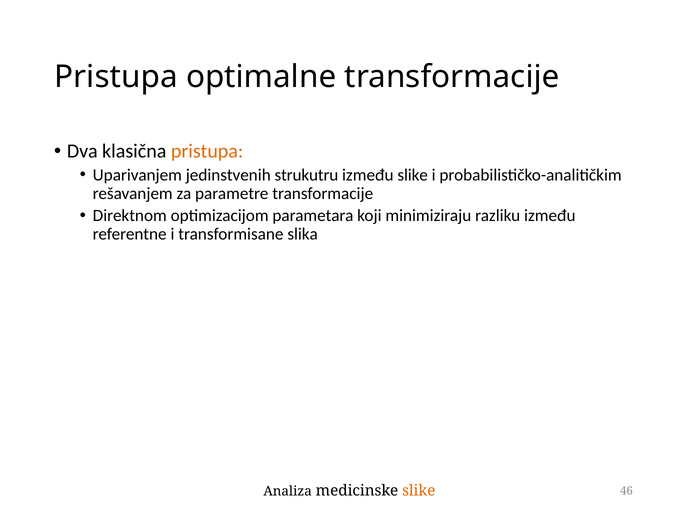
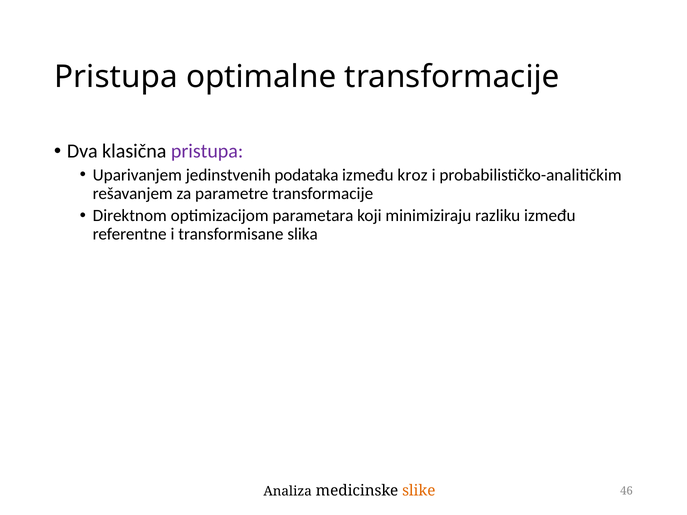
pristupa at (207, 151) colour: orange -> purple
strukutru: strukutru -> podataka
između slike: slike -> kroz
